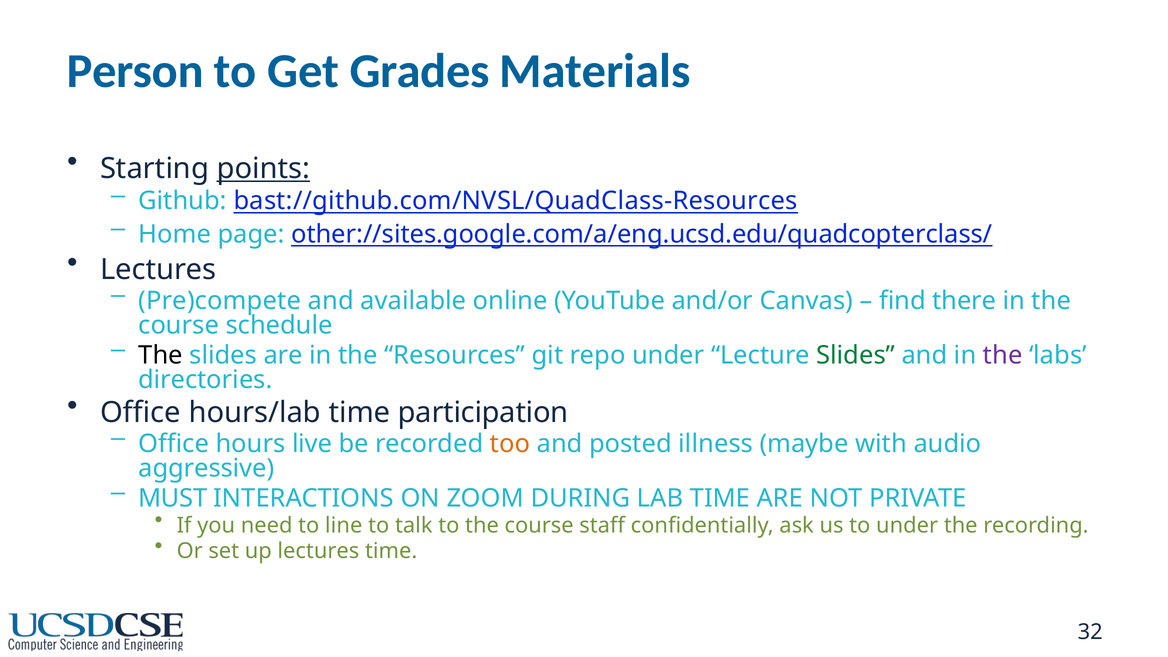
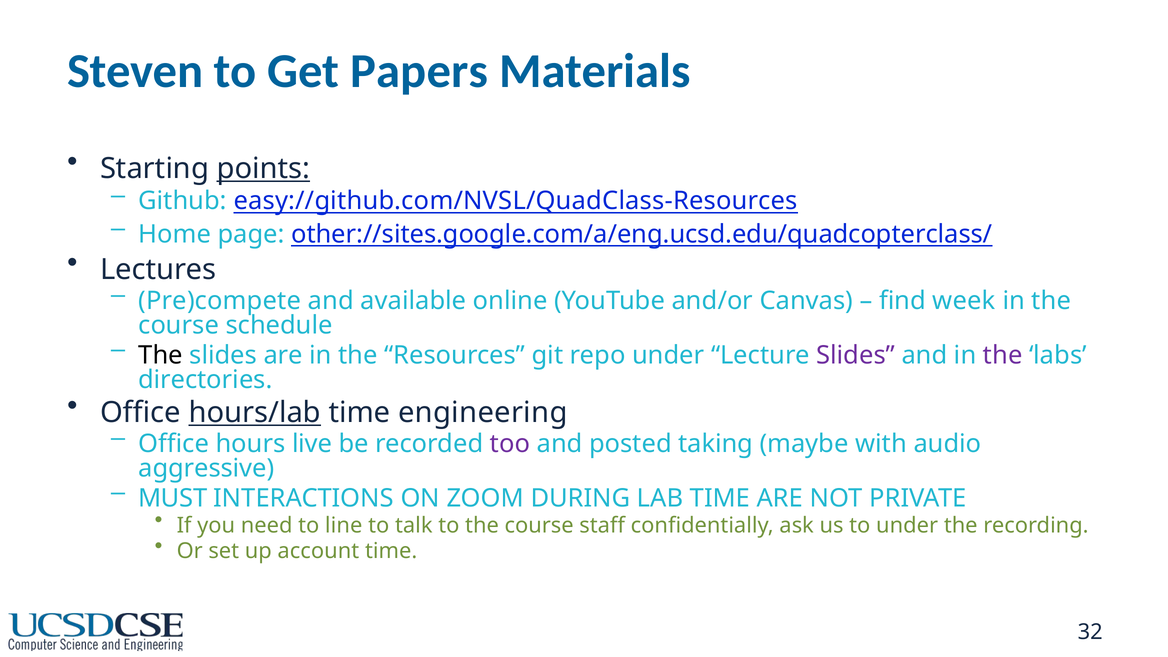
Person: Person -> Steven
Grades: Grades -> Papers
bast://github.com/NVSL/QuadClass-Resources: bast://github.com/NVSL/QuadClass-Resources -> easy://github.com/NVSL/QuadClass-Resources
there: there -> week
Slides at (856, 355) colour: green -> purple
hours/lab underline: none -> present
participation: participation -> engineering
too colour: orange -> purple
illness: illness -> taking
up lectures: lectures -> account
